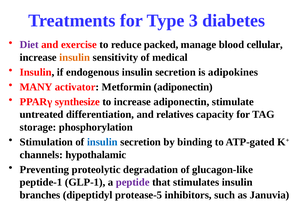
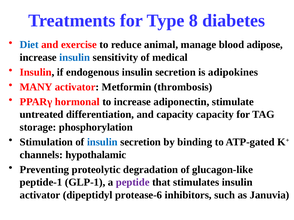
3: 3 -> 8
Diet colour: purple -> blue
packed: packed -> animal
cellular: cellular -> adipose
insulin at (75, 57) colour: orange -> blue
Metformin adiponectin: adiponectin -> thrombosis
synthesize: synthesize -> hormonal
and relatives: relatives -> capacity
branches at (40, 195): branches -> activator
protease-5: protease-5 -> protease-6
